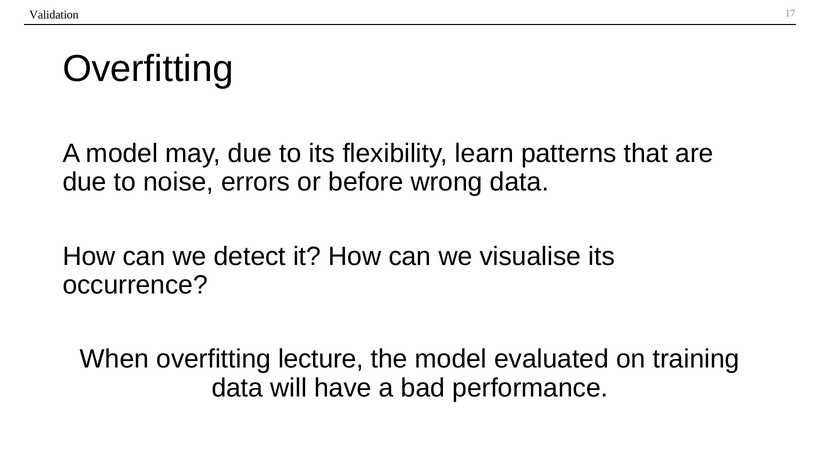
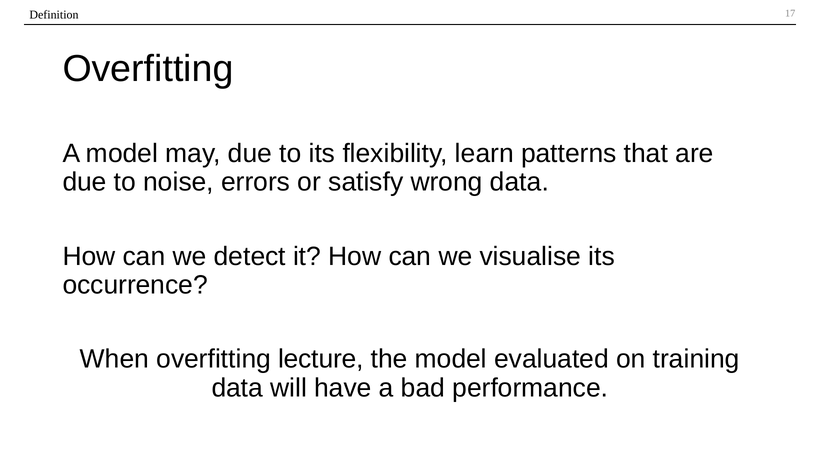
Validation: Validation -> Definition
before: before -> satisfy
